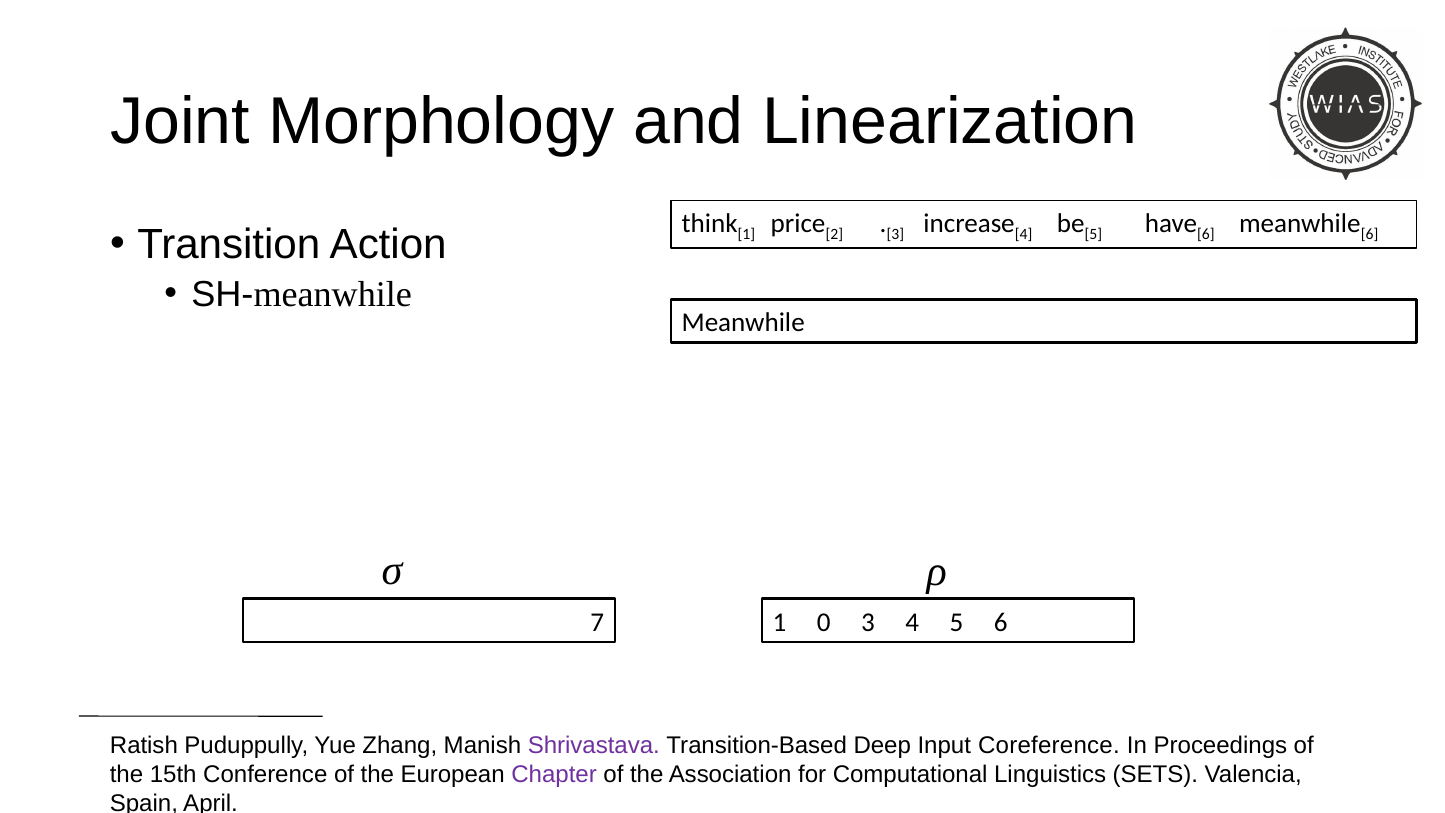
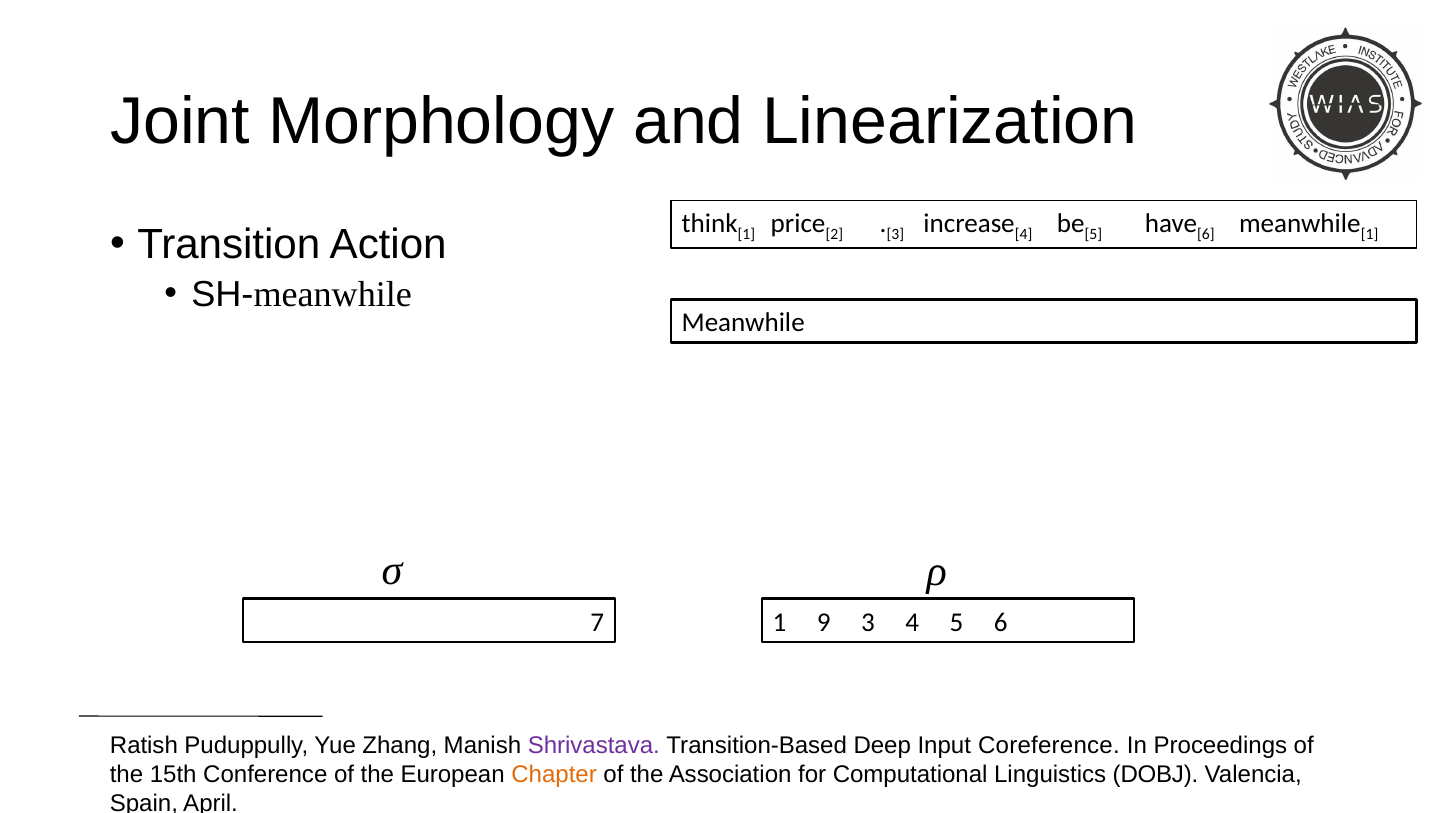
meanwhile 6: 6 -> 1
0: 0 -> 9
Chapter colour: purple -> orange
SETS: SETS -> DOBJ
